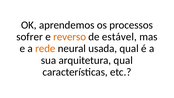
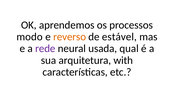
sofrer: sofrer -> modo
rede colour: orange -> purple
arquitetura qual: qual -> with
